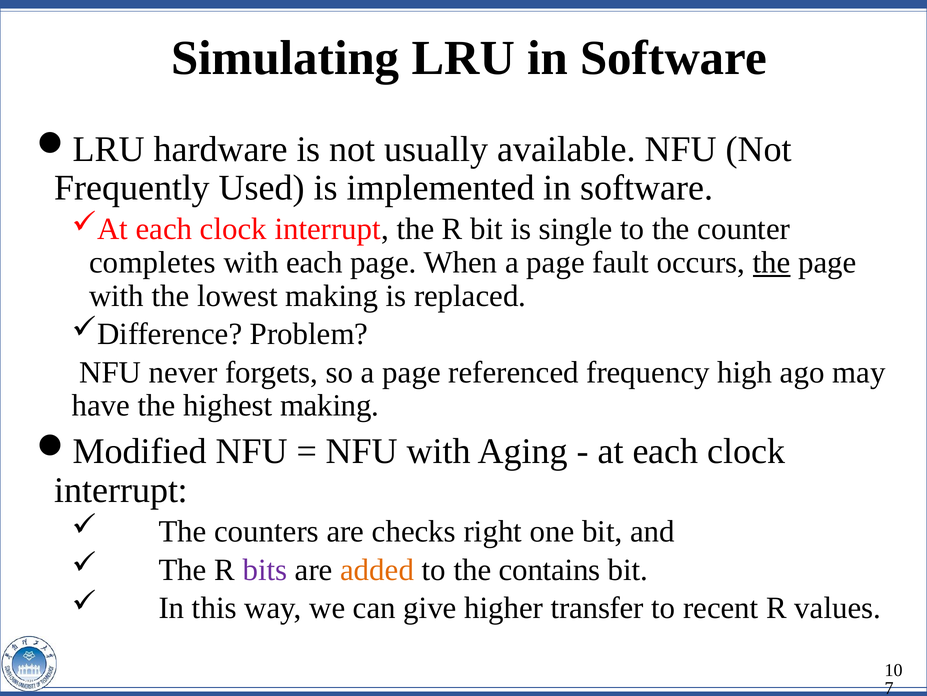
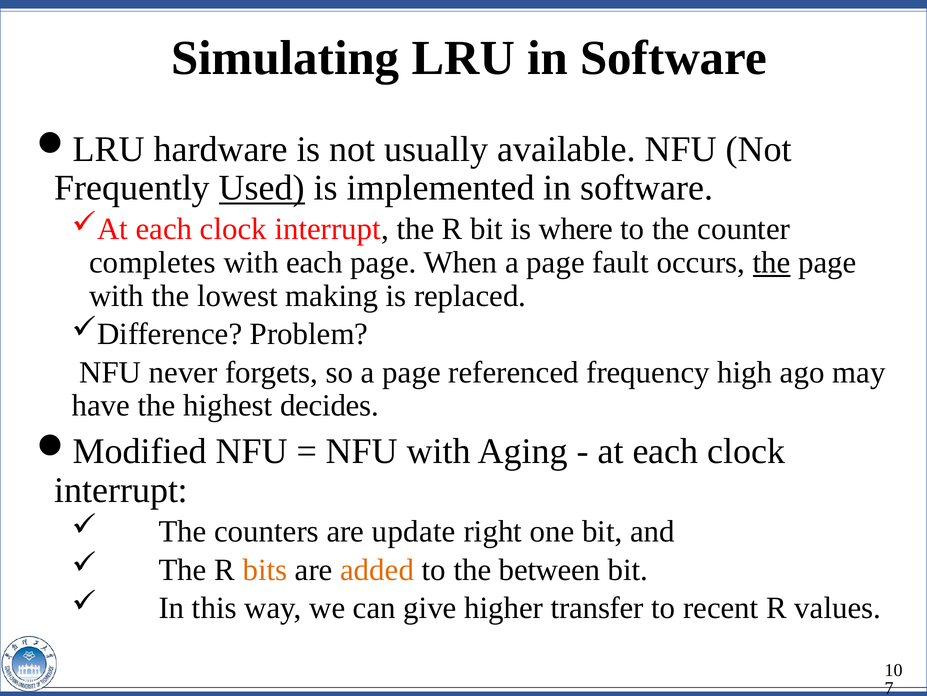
Used underline: none -> present
single: single -> where
highest making: making -> decides
checks: checks -> update
bits colour: purple -> orange
contains: contains -> between
